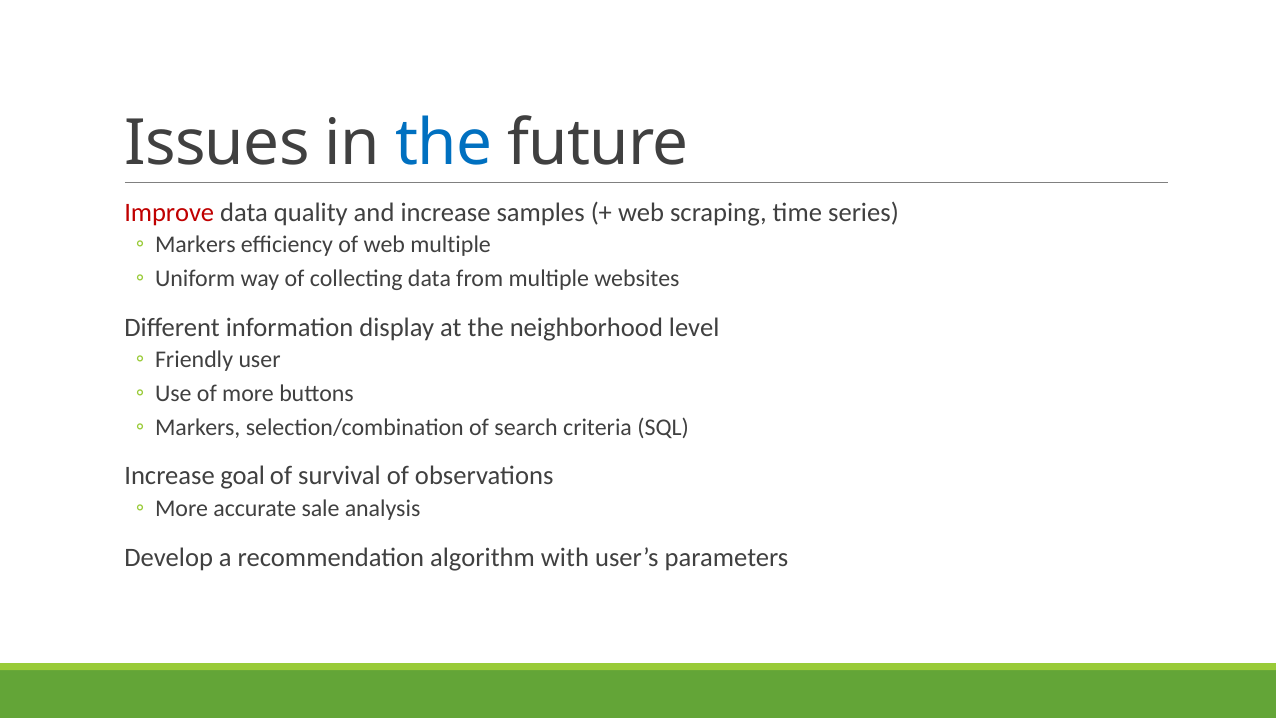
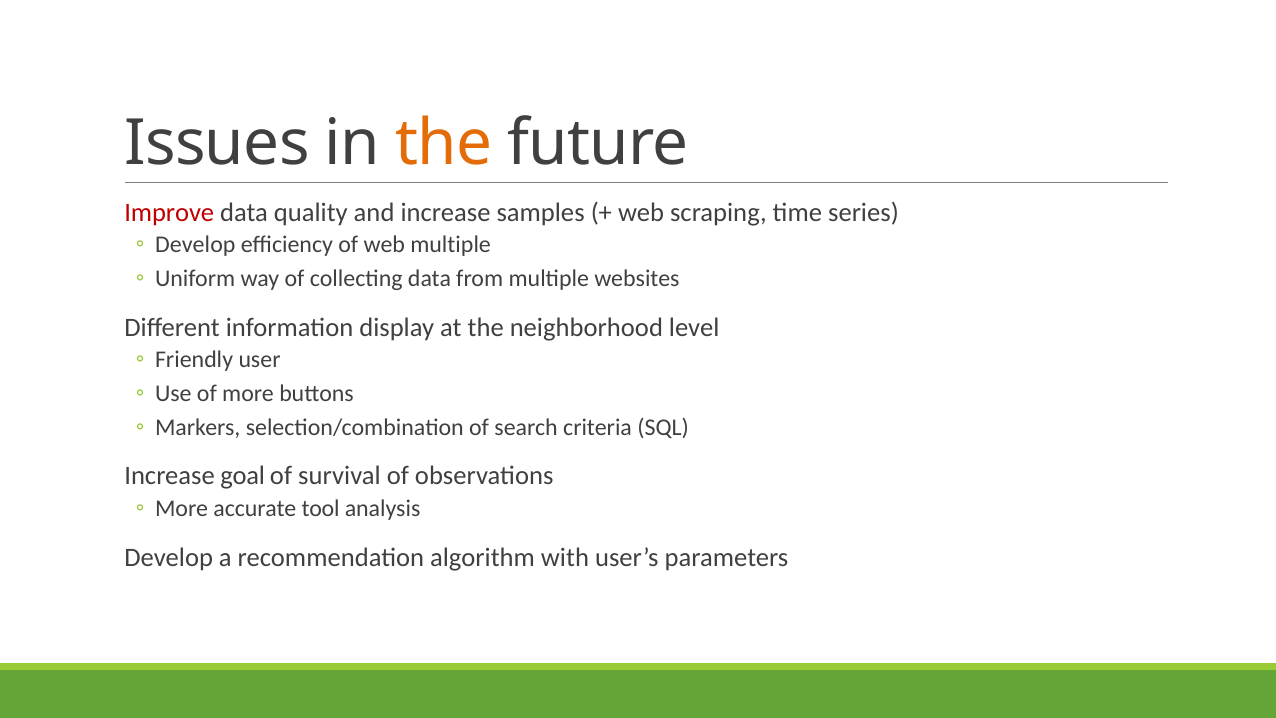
the at (444, 143) colour: blue -> orange
Markers at (195, 245): Markers -> Develop
sale: sale -> tool
